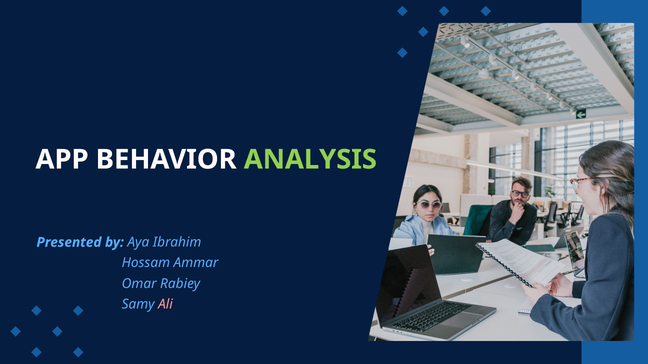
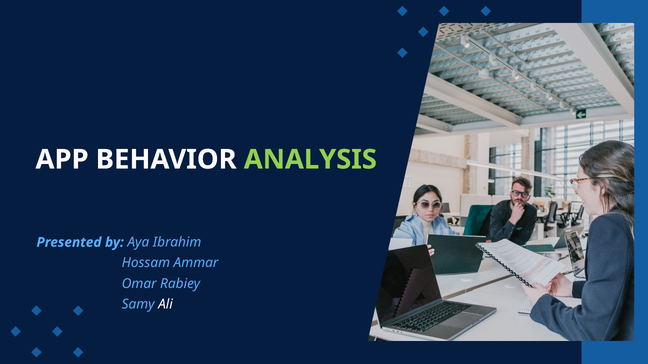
Ali colour: pink -> white
